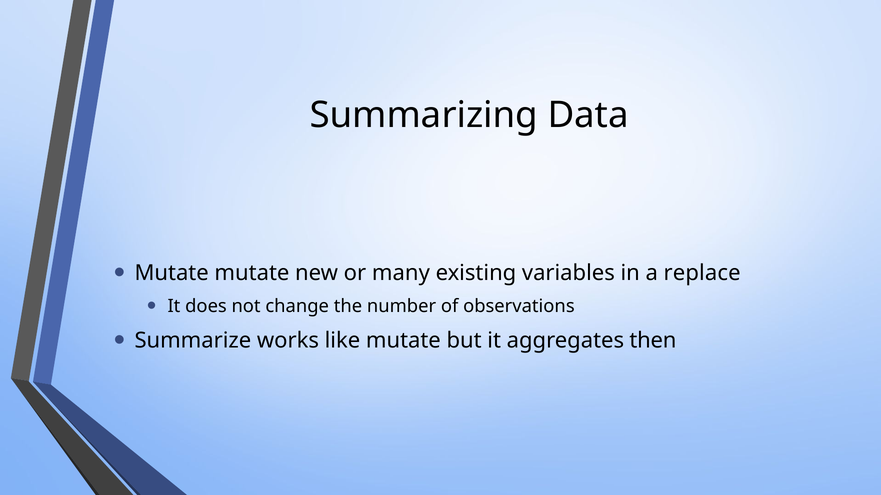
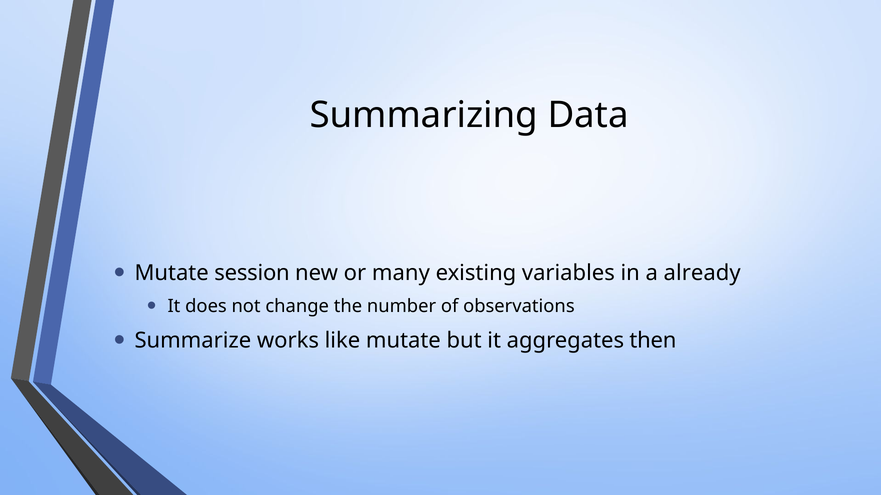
Mutate mutate: mutate -> session
replace: replace -> already
